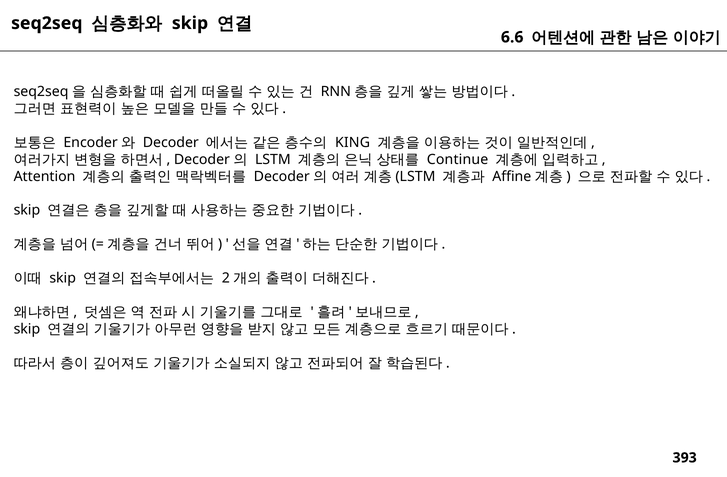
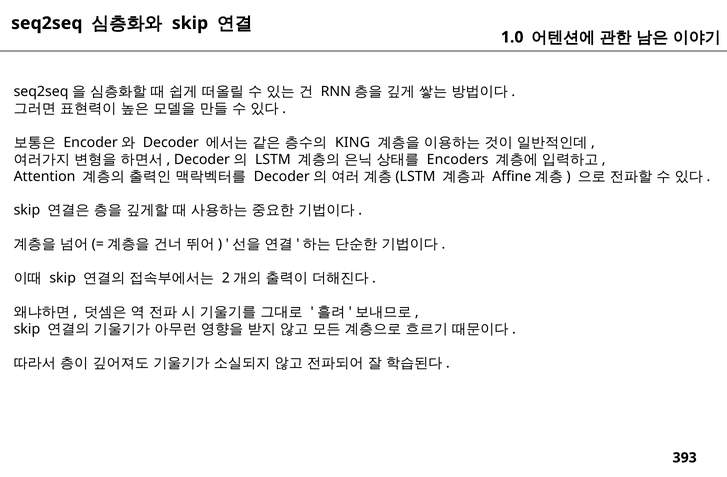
6.6: 6.6 -> 1.0
Continue: Continue -> Encoders
